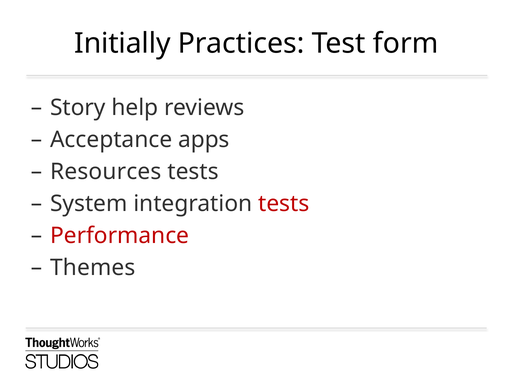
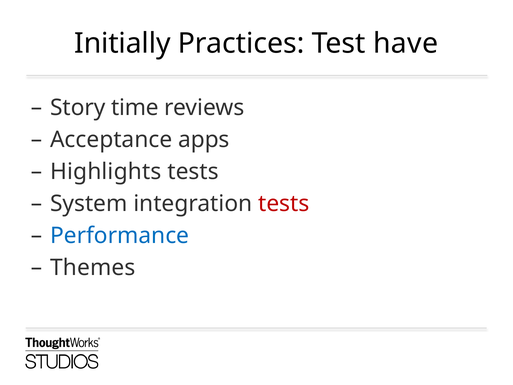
form: form -> have
help: help -> time
Resources: Resources -> Highlights
Performance colour: red -> blue
